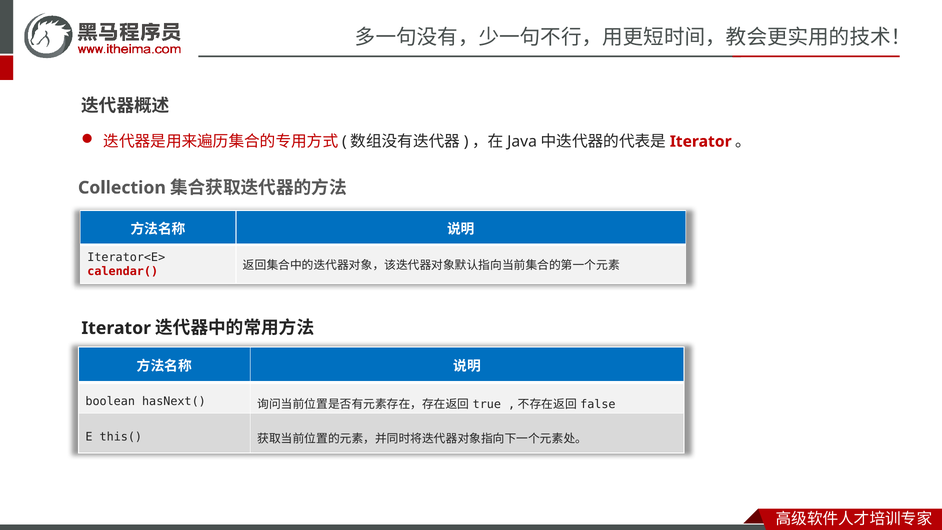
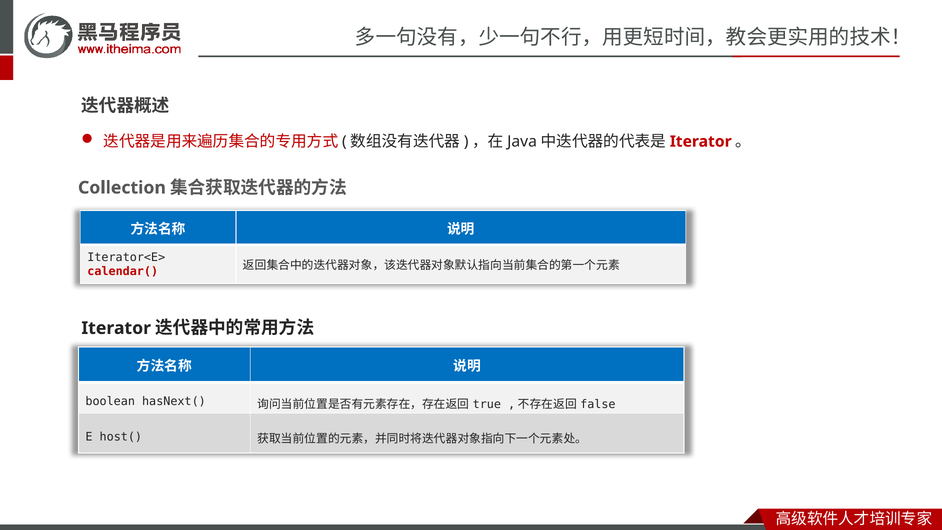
this(: this( -> host(
